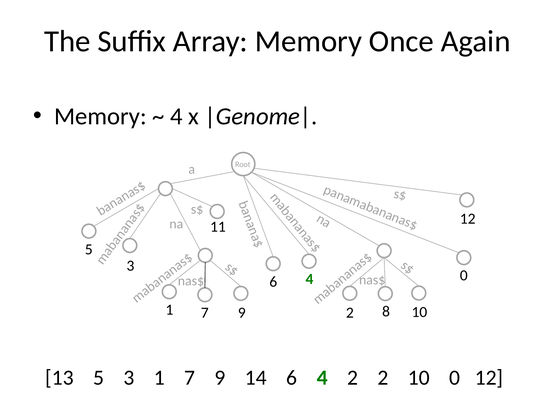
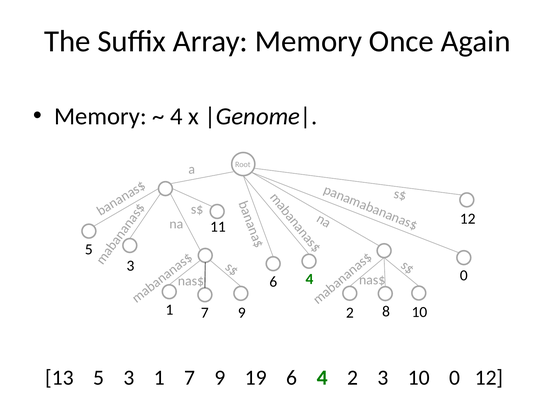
14: 14 -> 19
2 2: 2 -> 3
